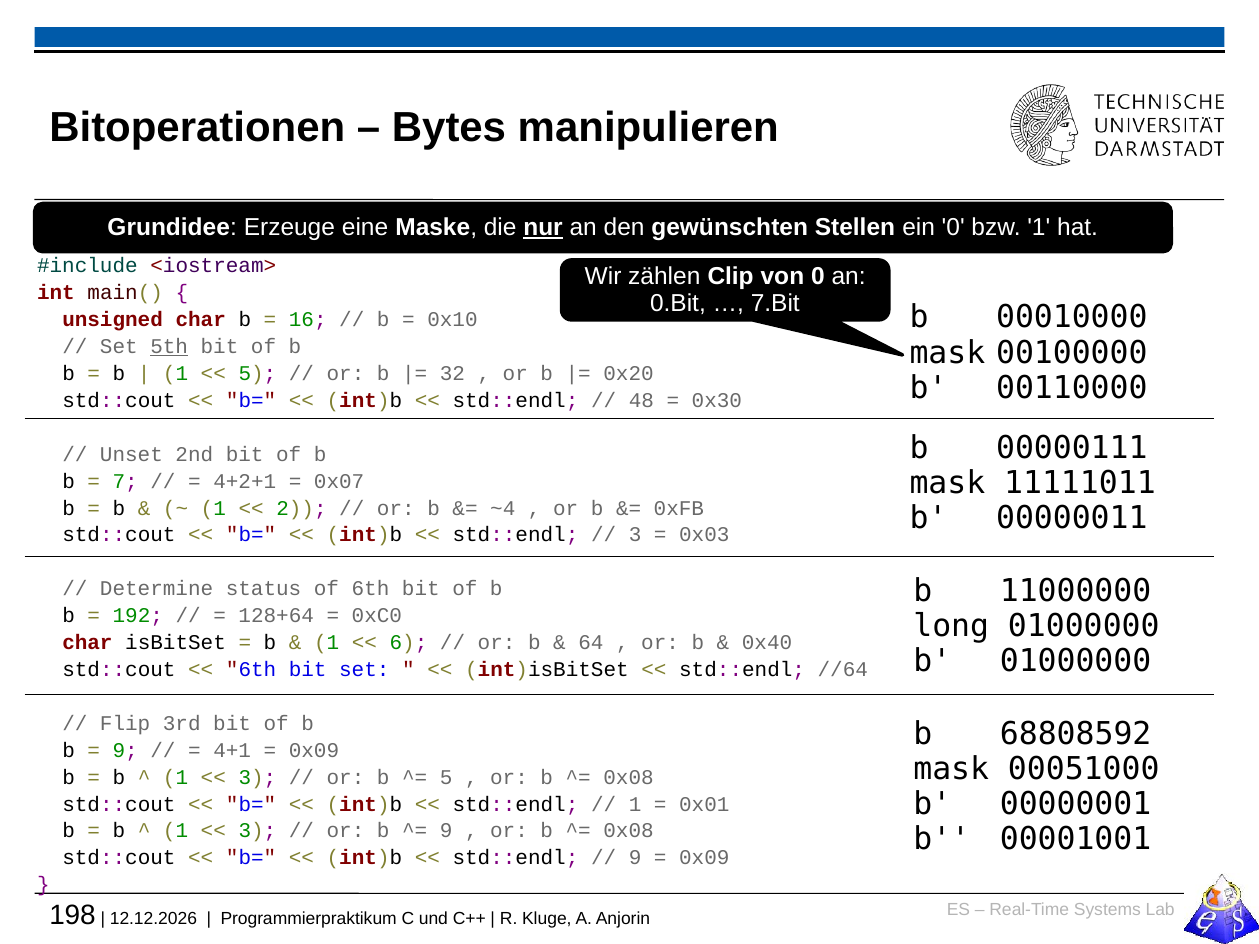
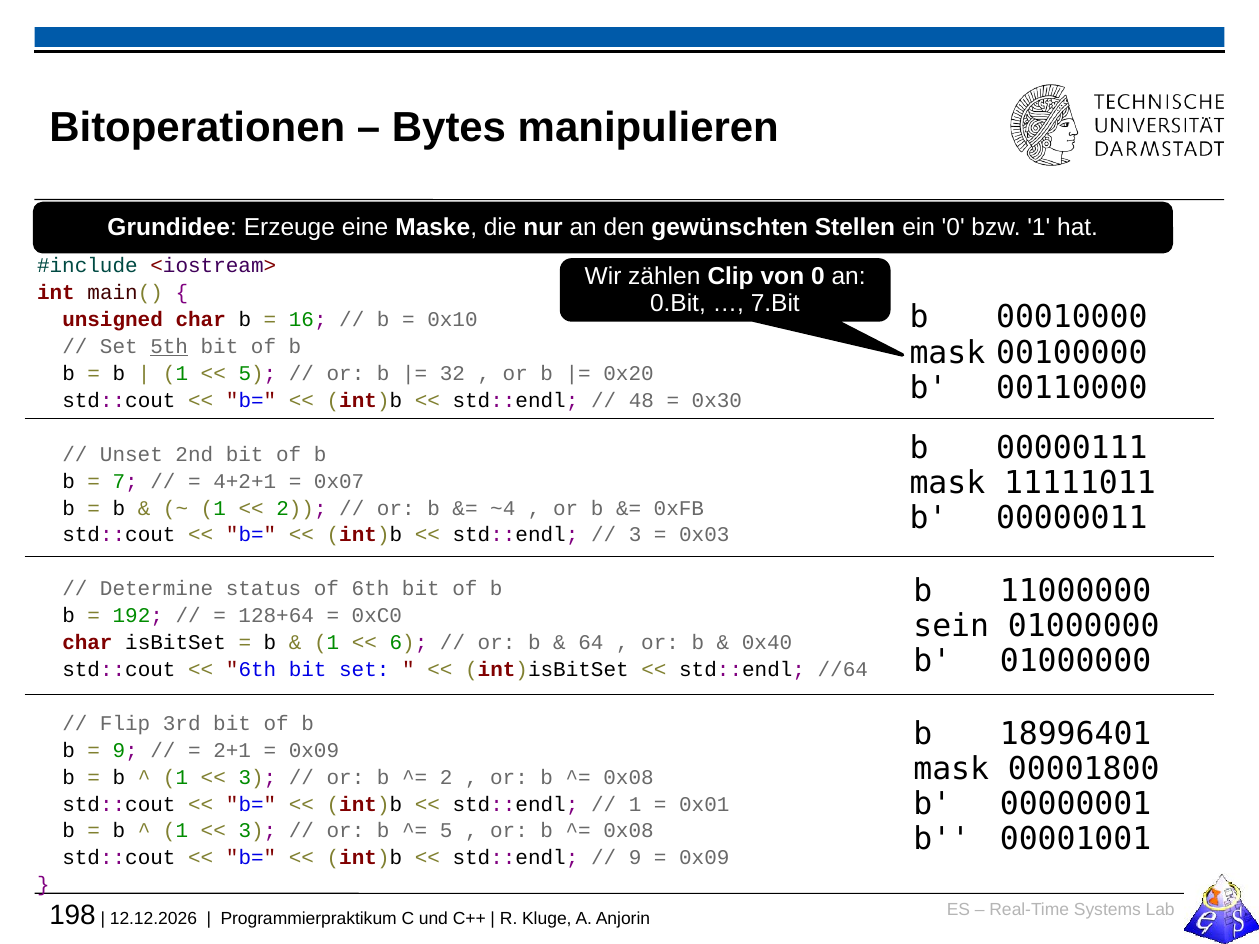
nur underline: present -> none
long: long -> sein
68808592: 68808592 -> 18996401
4+1: 4+1 -> 2+1
00051000: 00051000 -> 00001800
5 at (446, 777): 5 -> 2
9 at (446, 831): 9 -> 5
